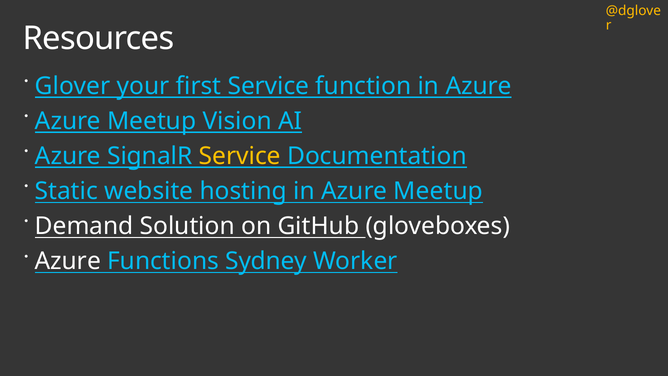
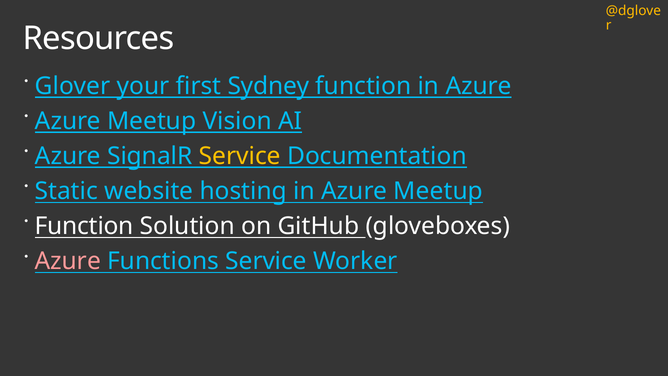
first Service: Service -> Sydney
Demand at (84, 226): Demand -> Function
Azure at (68, 261) colour: white -> pink
Functions Sydney: Sydney -> Service
